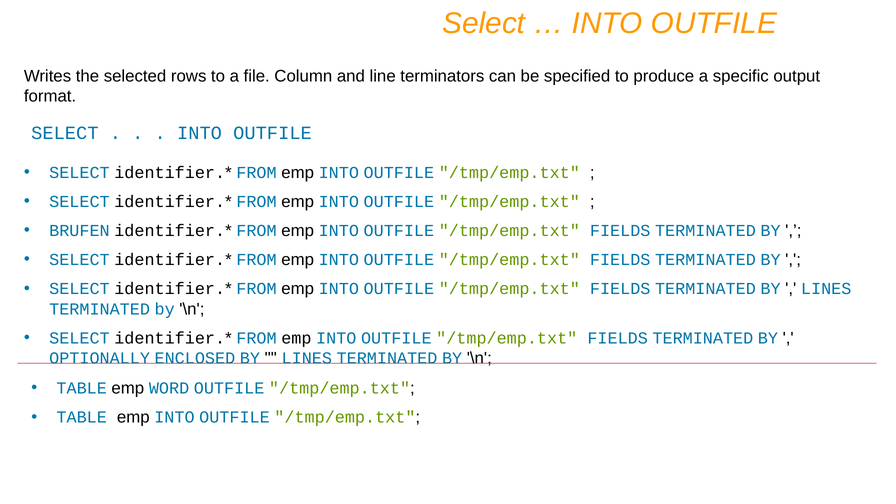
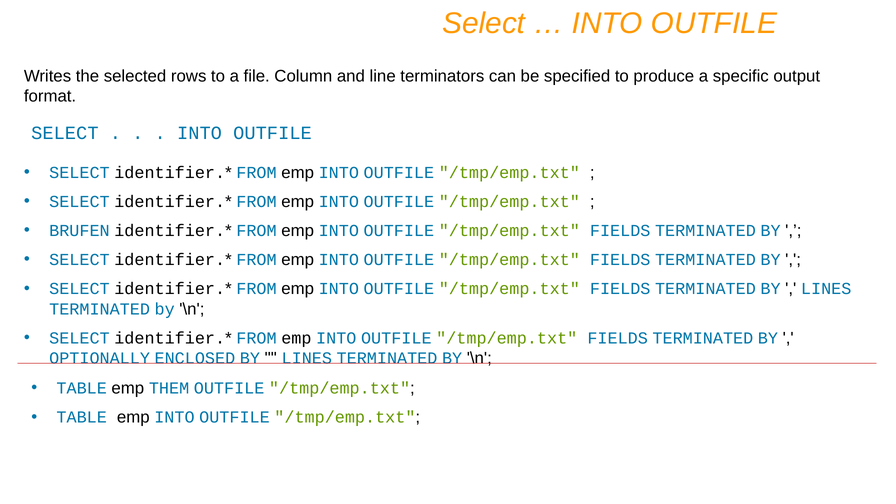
WORD: WORD -> THEM
